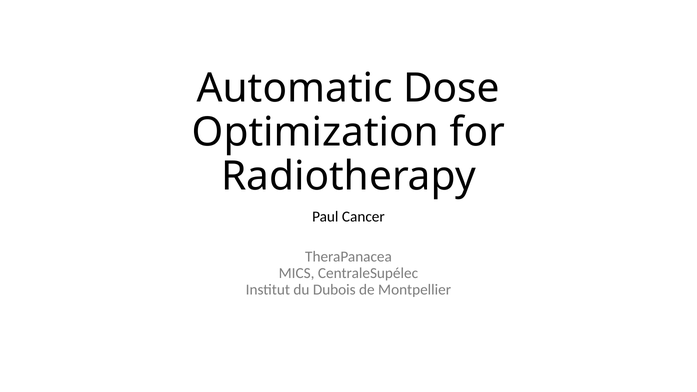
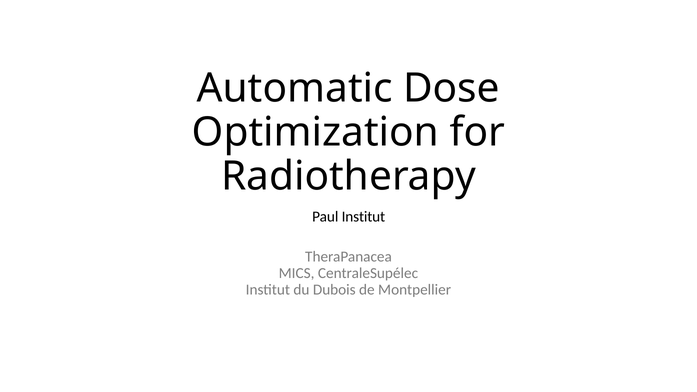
Paul Cancer: Cancer -> Institut
